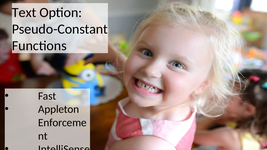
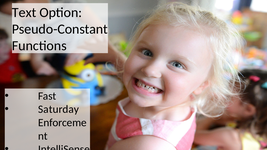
Appleton: Appleton -> Saturday
